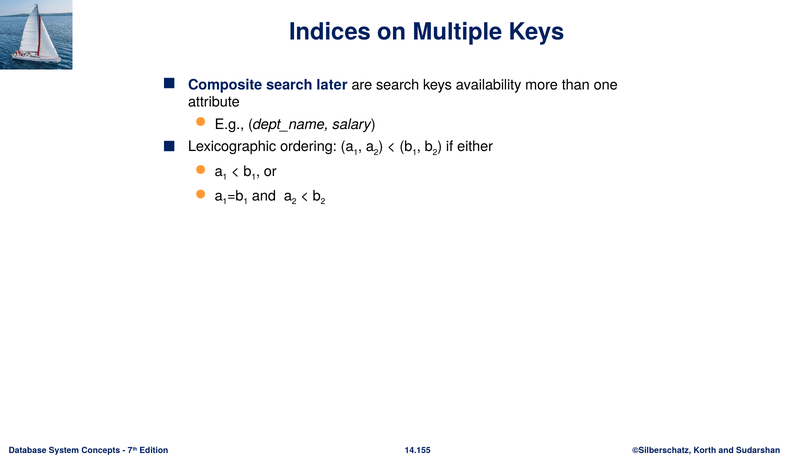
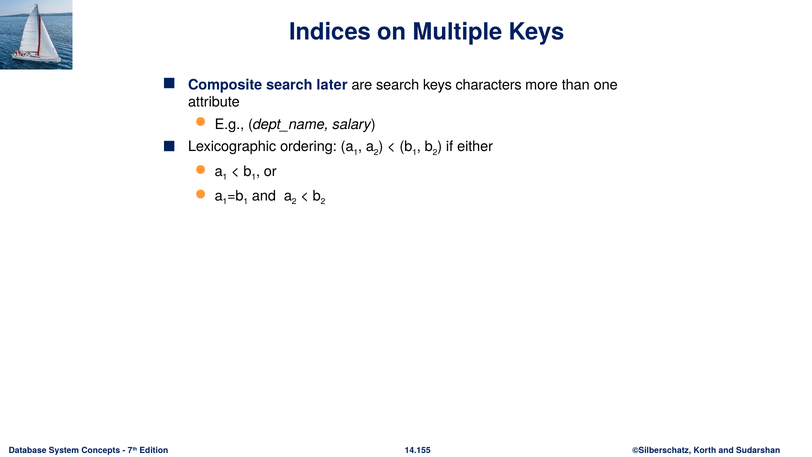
availability: availability -> characters
